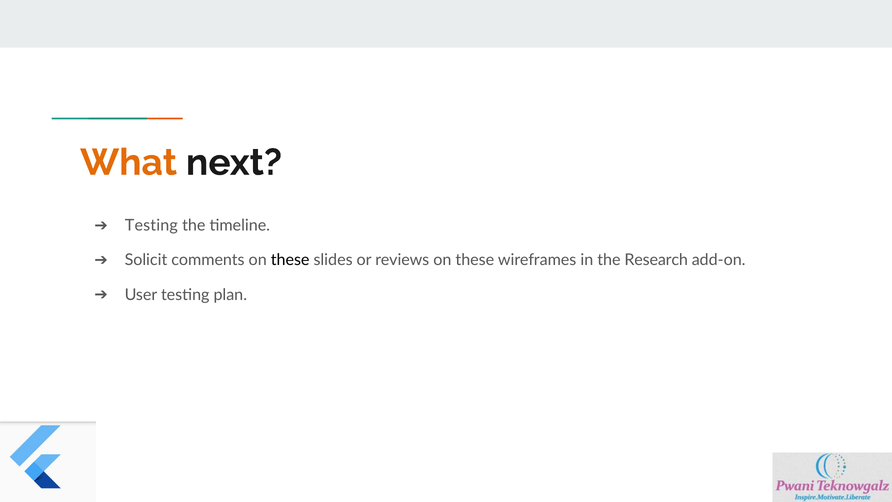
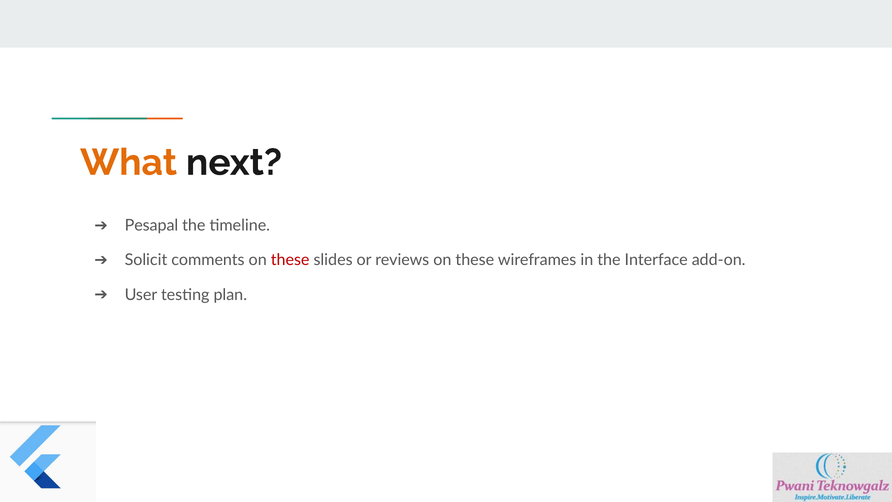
Testing at (151, 225): Testing -> Pesapal
these at (290, 260) colour: black -> red
Research: Research -> Interface
